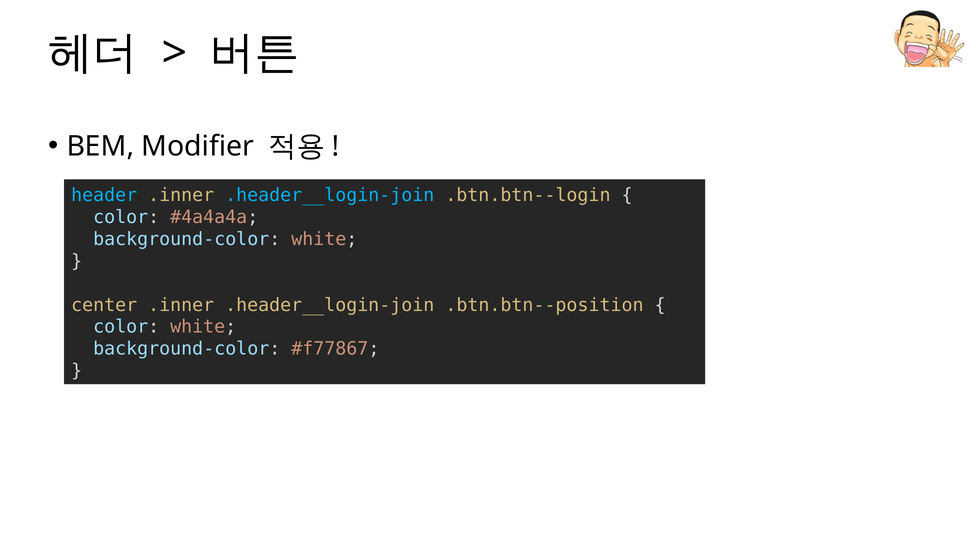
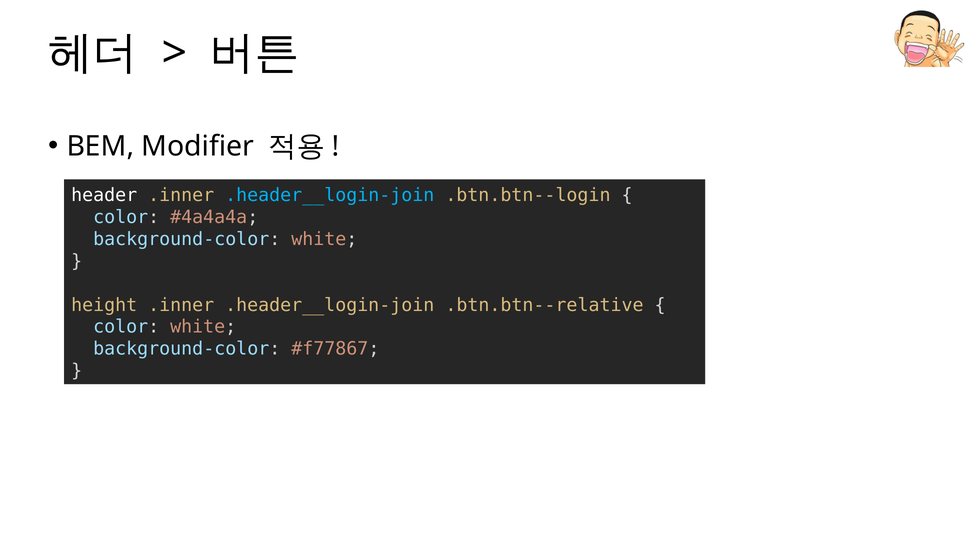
header colour: light blue -> white
center: center -> height
.btn.btn--position: .btn.btn--position -> .btn.btn--relative
